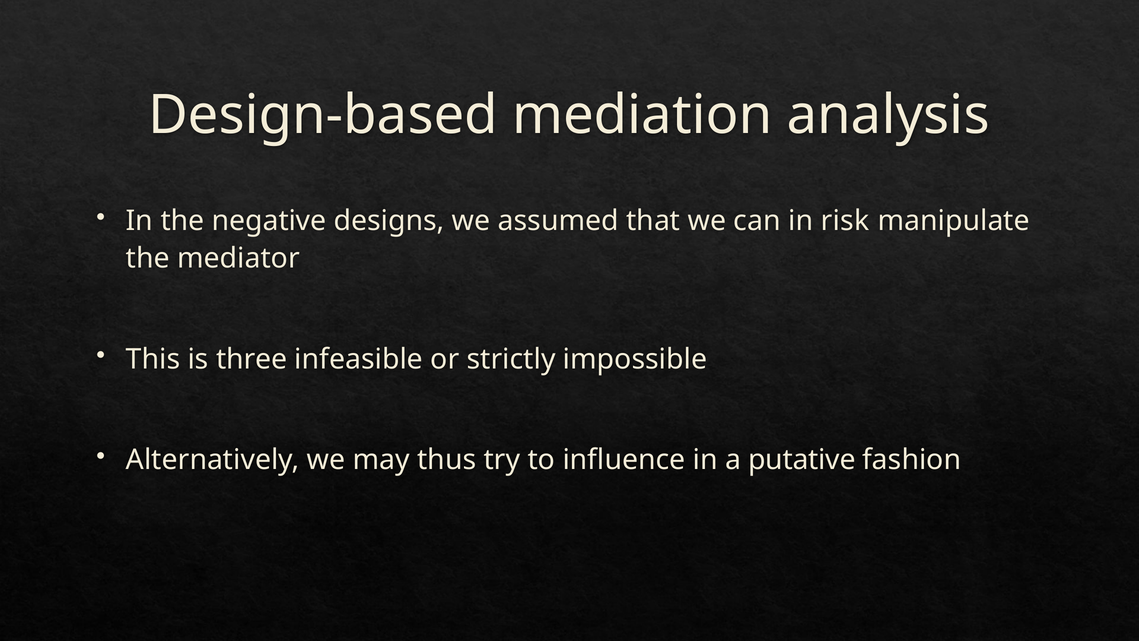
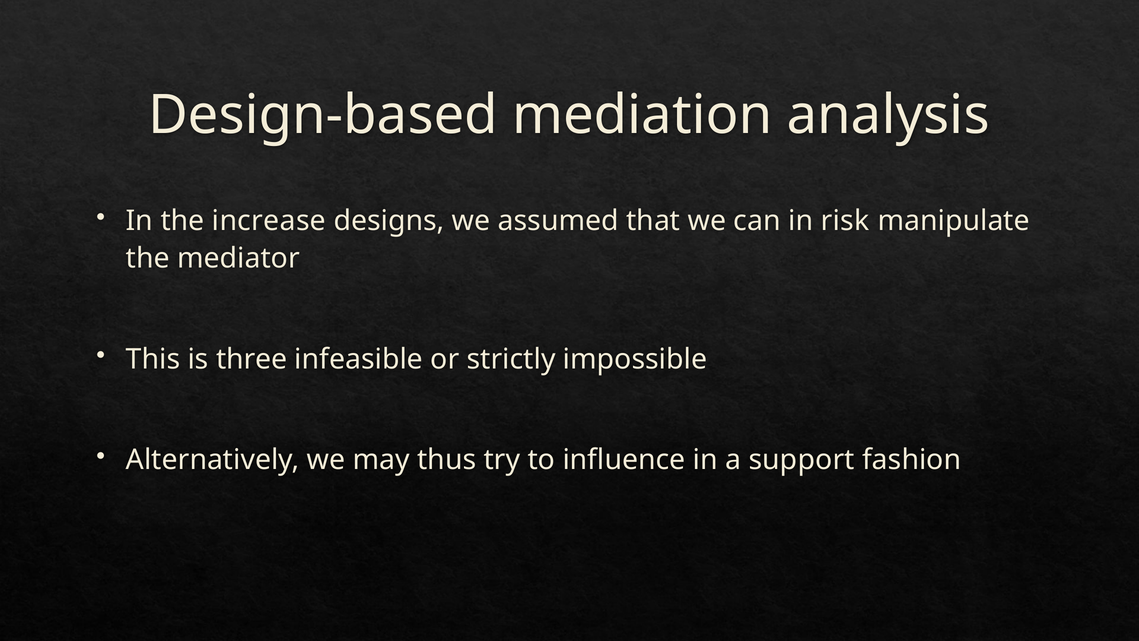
negative: negative -> increase
putative: putative -> support
